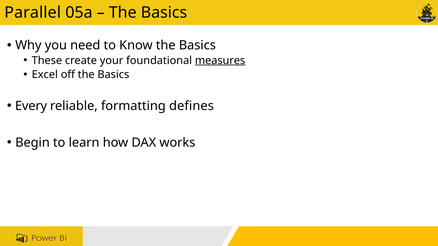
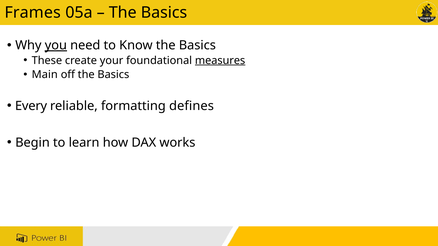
Parallel: Parallel -> Frames
you underline: none -> present
Excel: Excel -> Main
